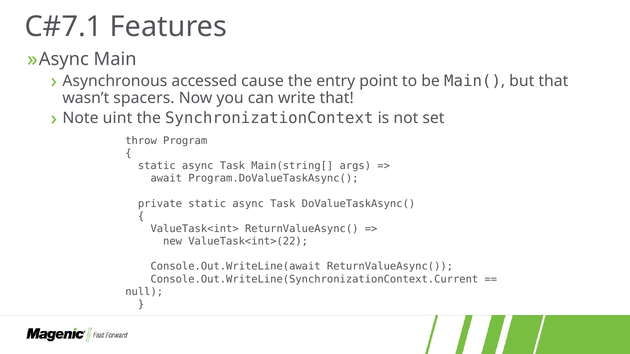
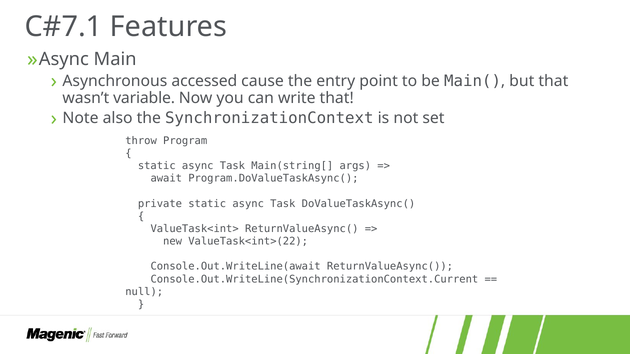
spacers: spacers -> variable
uint: uint -> also
